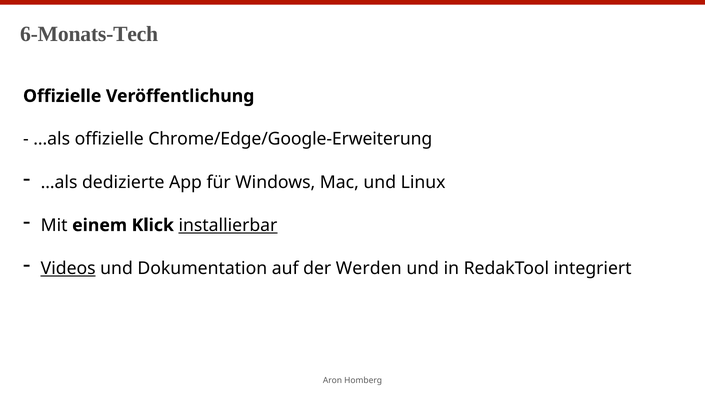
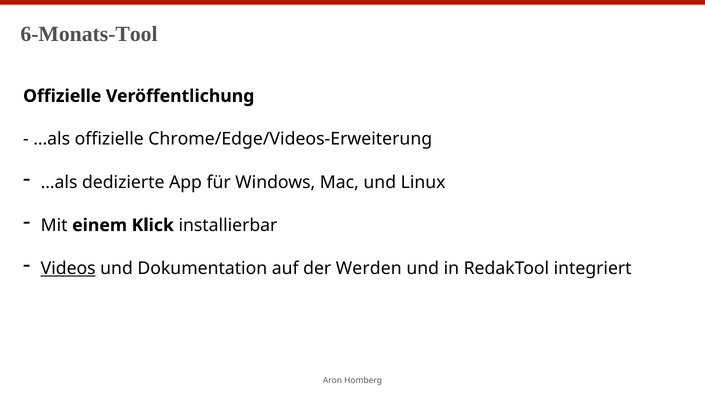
6-Monats-Tech: 6-Monats-Tech -> 6-Monats-Tool
Chrome/Edge/Google-Erweiterung: Chrome/Edge/Google-Erweiterung -> Chrome/Edge/Videos-Erweiterung
installierbar underline: present -> none
